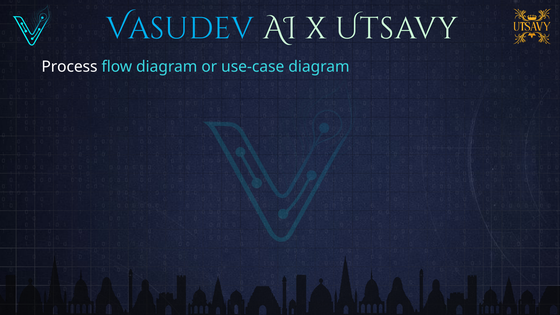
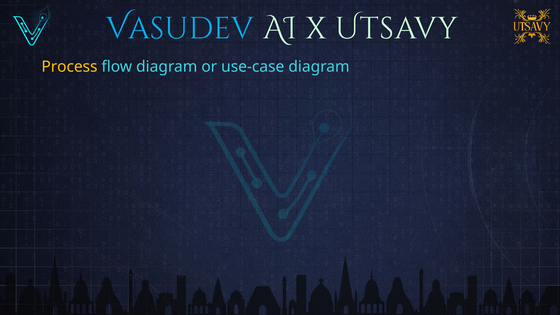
Process colour: white -> yellow
